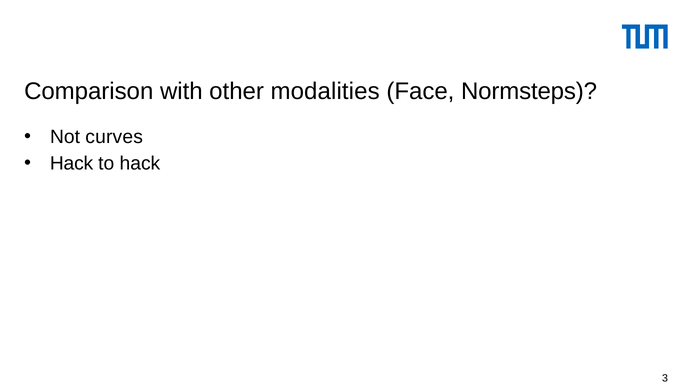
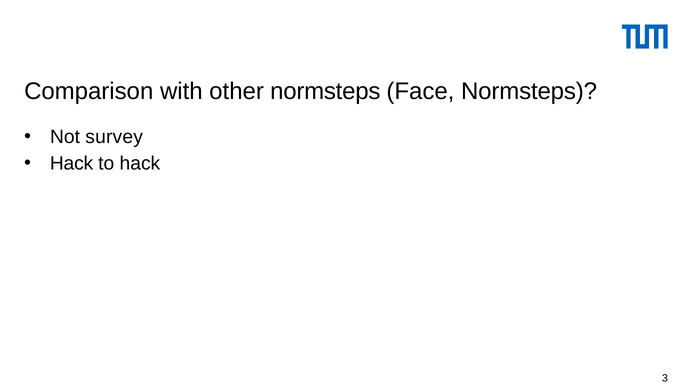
other modalities: modalities -> normsteps
curves: curves -> survey
